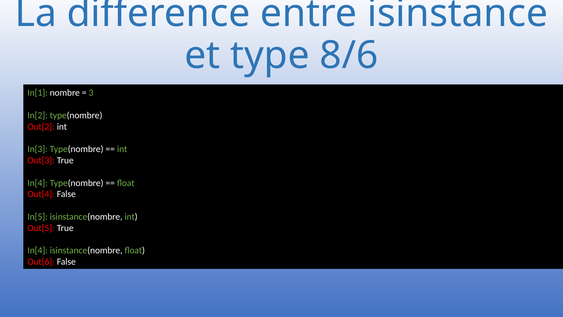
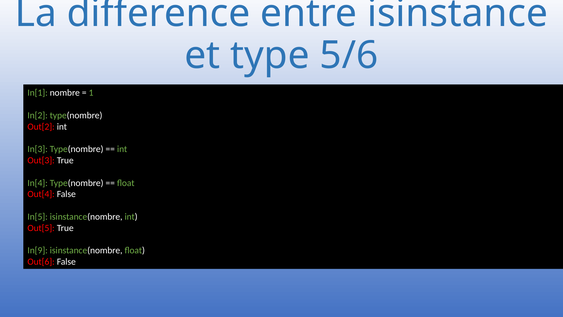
8/6: 8/6 -> 5/6
3: 3 -> 1
In[4 at (38, 250): In[4 -> In[9
